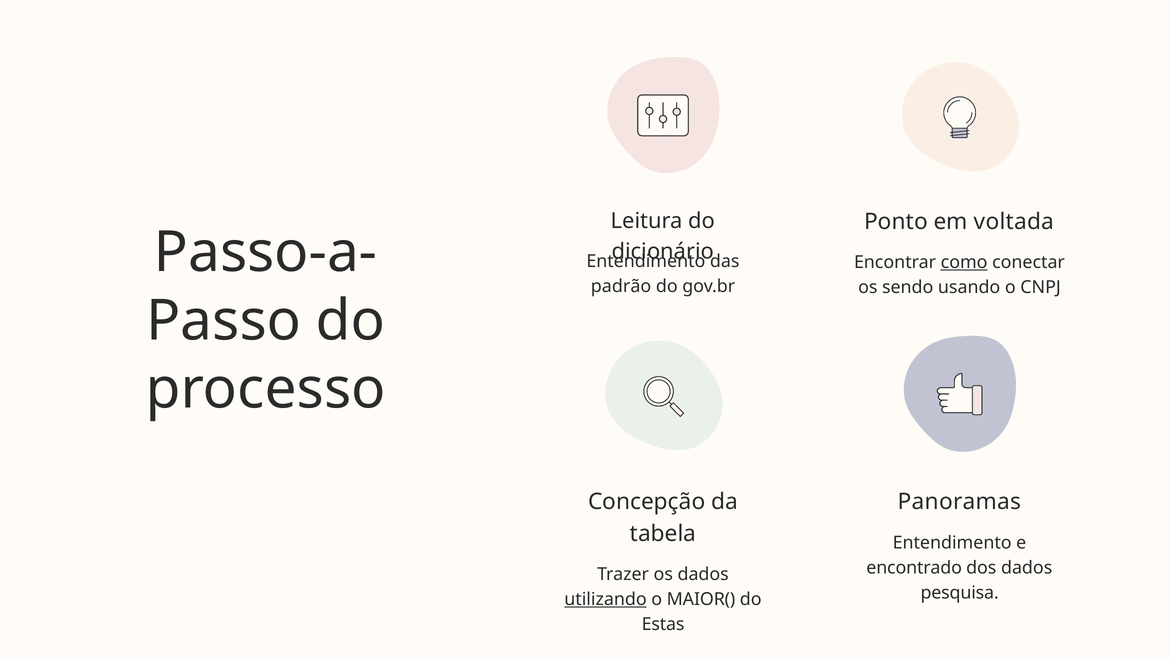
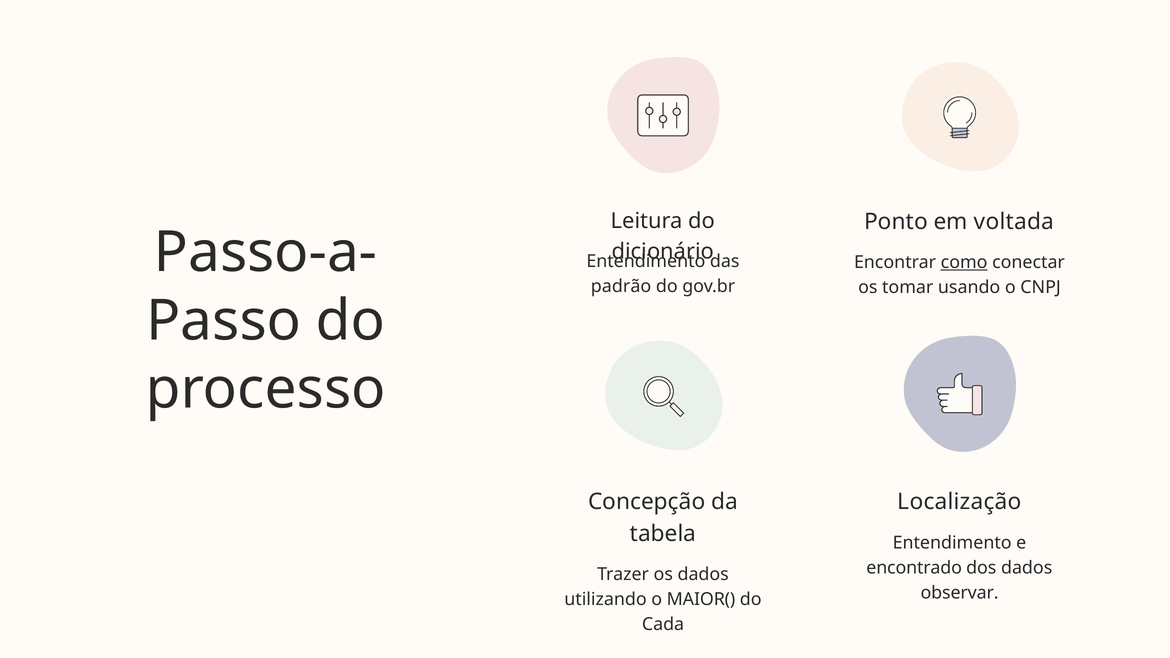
sendo: sendo -> tomar
Panoramas: Panoramas -> Localização
pesquisa: pesquisa -> observar
utilizando underline: present -> none
Estas: Estas -> Cada
